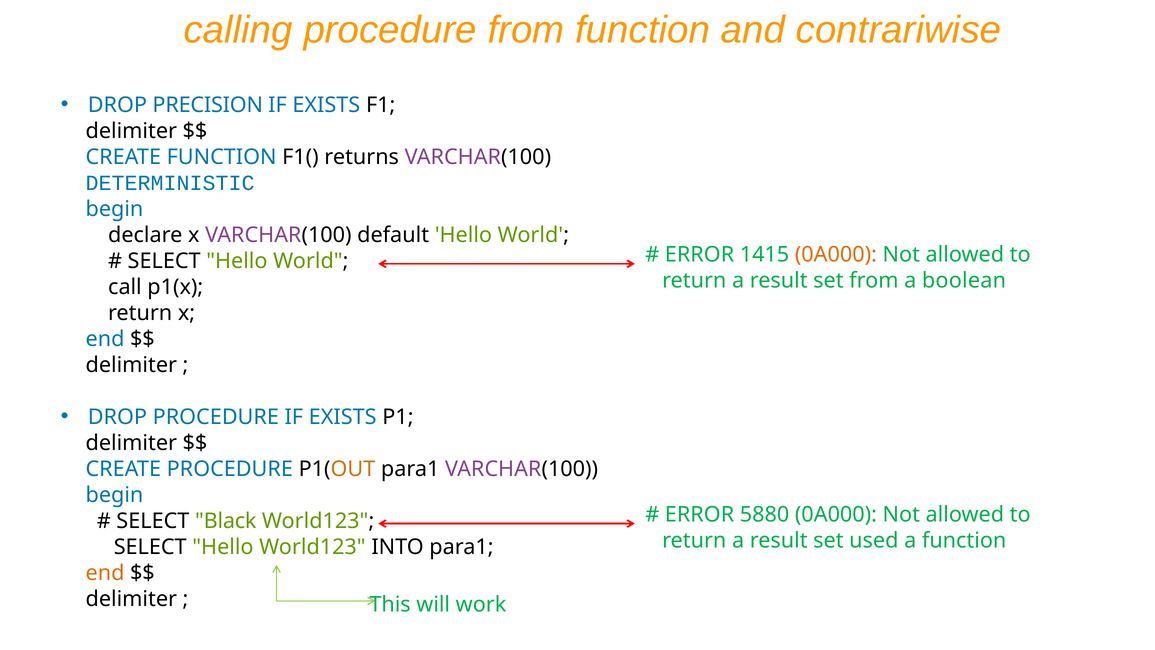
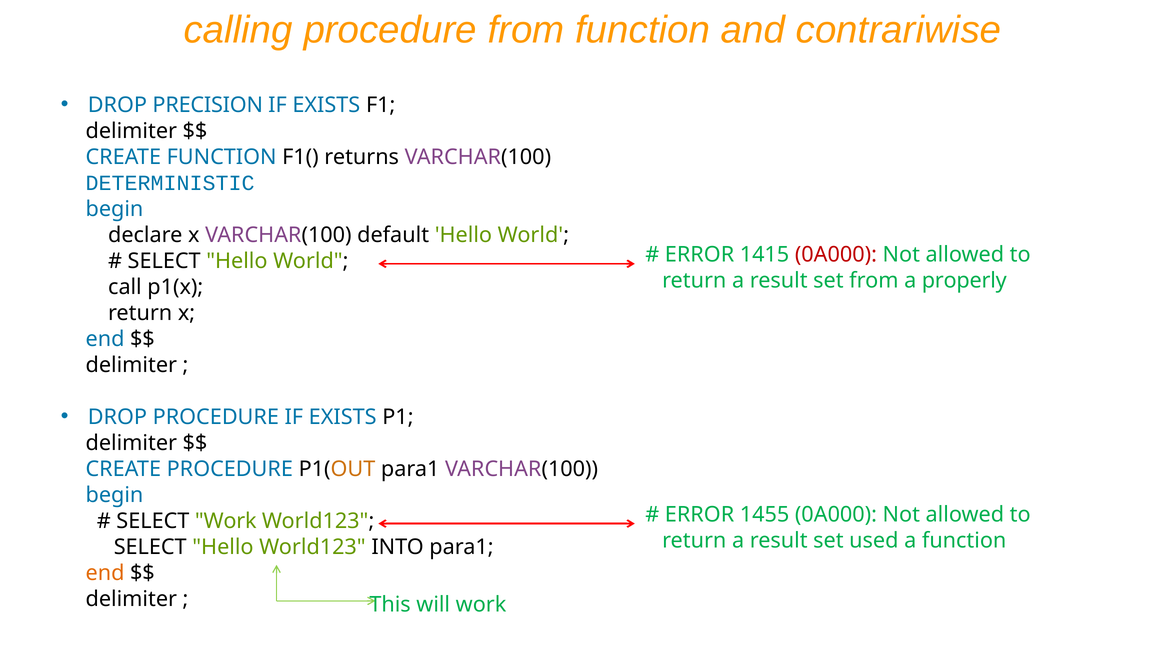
0A000 at (836, 254) colour: orange -> red
boolean: boolean -> properly
5880: 5880 -> 1455
SELECT Black: Black -> Work
